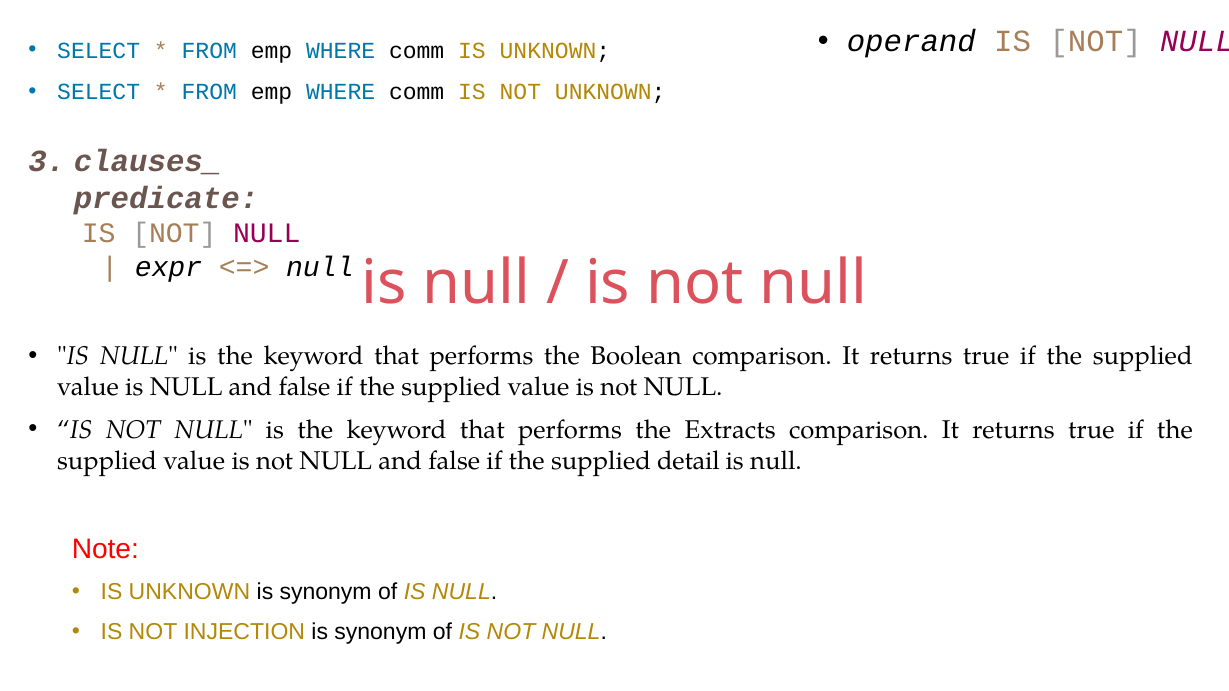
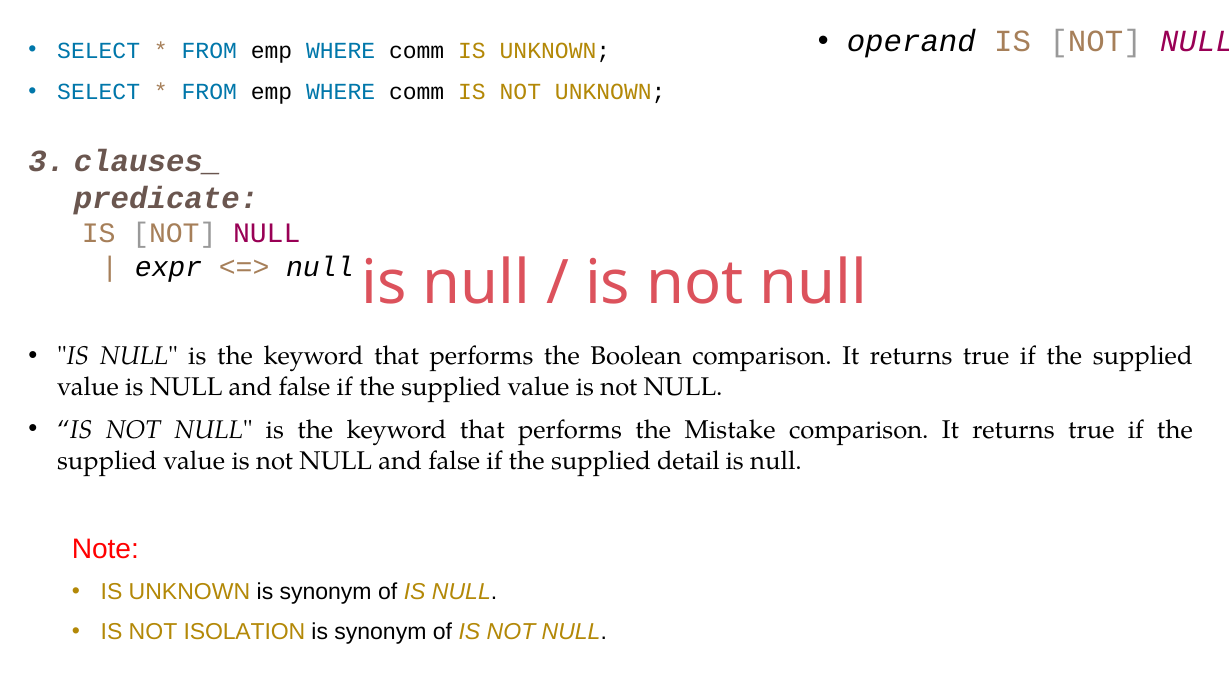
Extracts: Extracts -> Mistake
INJECTION: INJECTION -> ISOLATION
